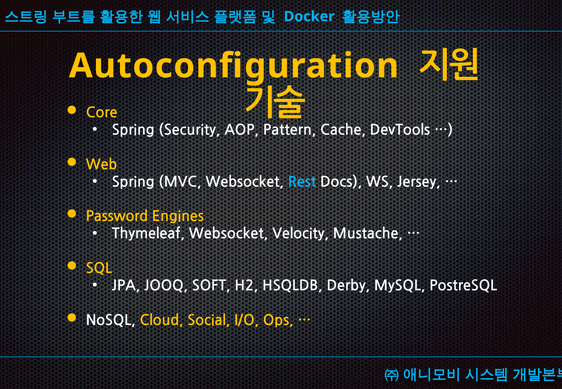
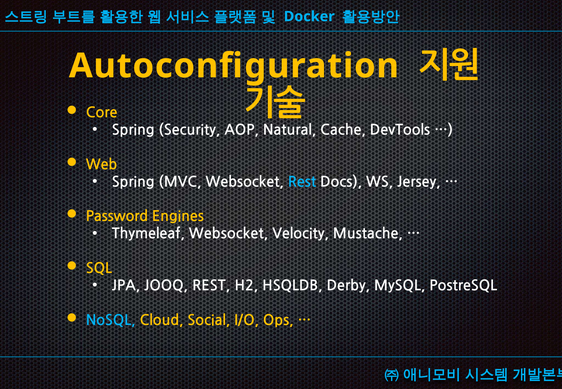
Pattern: Pattern -> Natural
JOOQ SOFT: SOFT -> REST
NoSQL colour: white -> light blue
